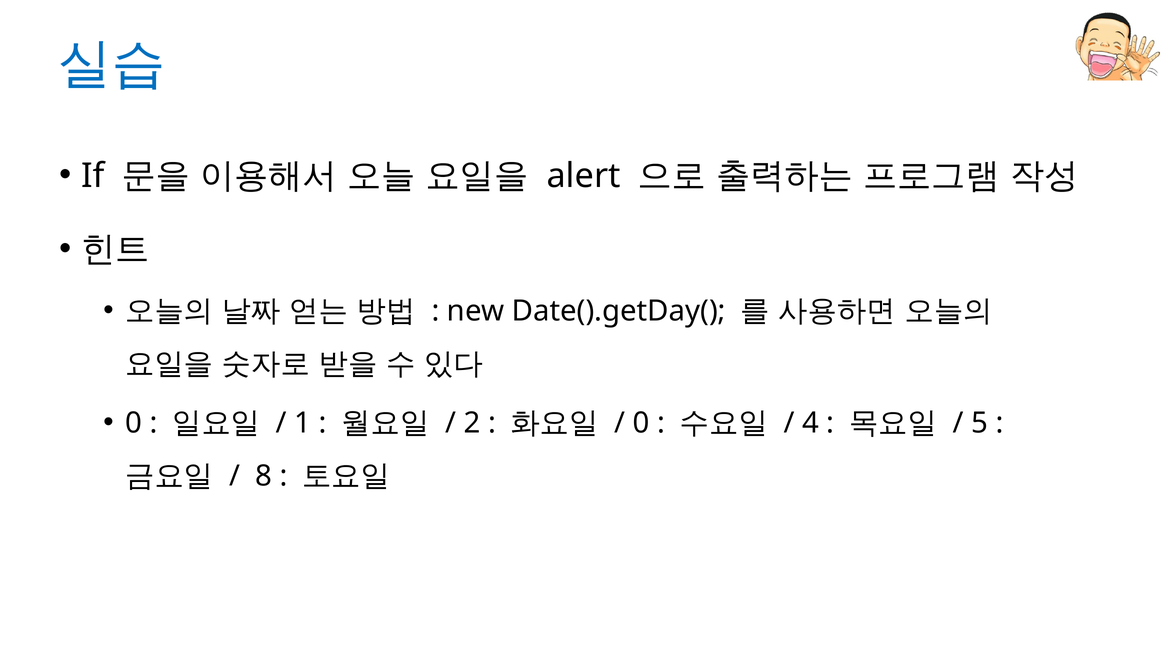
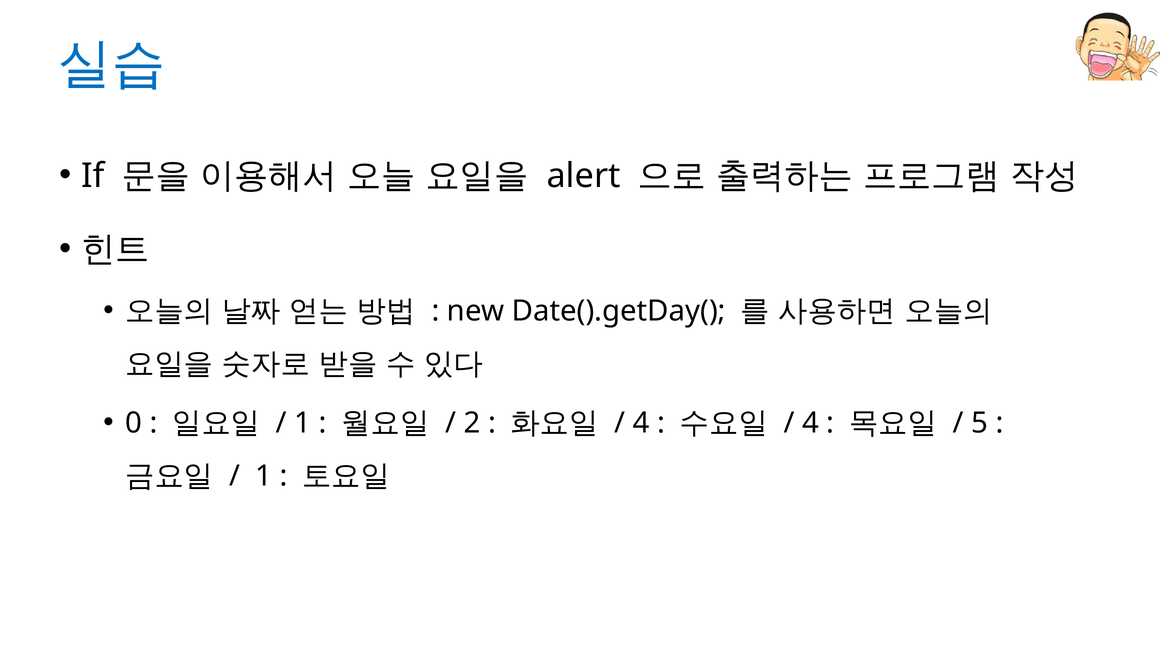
0 at (641, 423): 0 -> 4
8 at (264, 475): 8 -> 1
